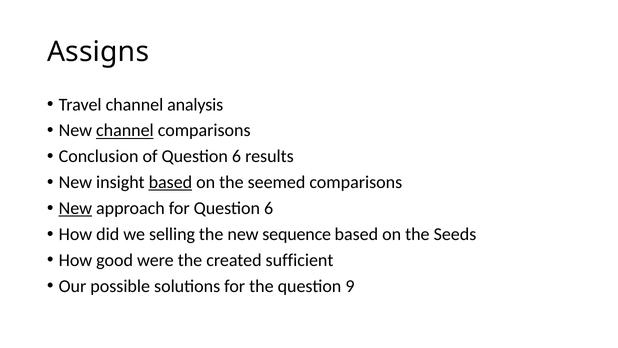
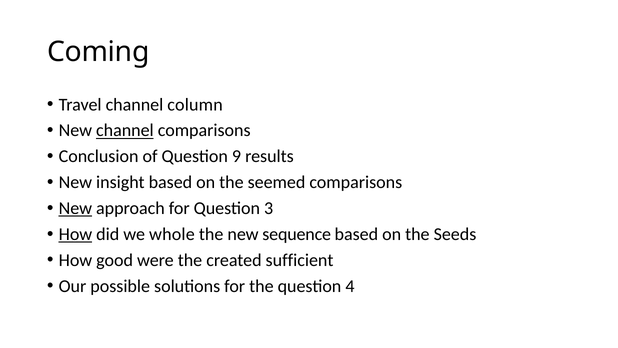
Assigns: Assigns -> Coming
analysis: analysis -> column
of Question 6: 6 -> 9
based at (170, 182) underline: present -> none
for Question 6: 6 -> 3
How at (75, 234) underline: none -> present
selling: selling -> whole
9: 9 -> 4
